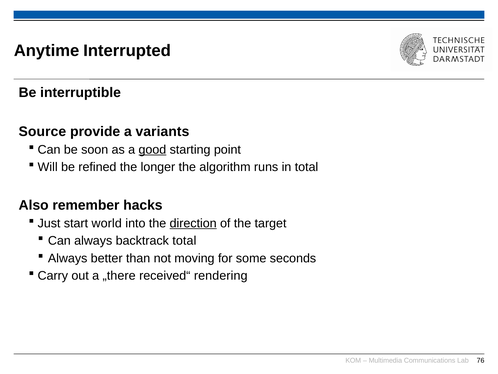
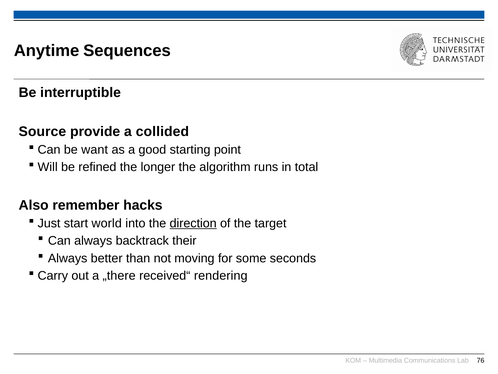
Interrupted: Interrupted -> Sequences
variants: variants -> collided
soon: soon -> want
good underline: present -> none
backtrack total: total -> their
